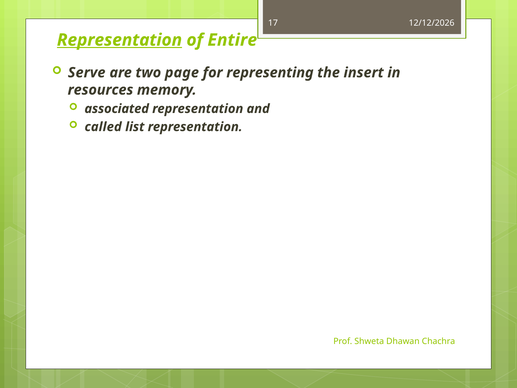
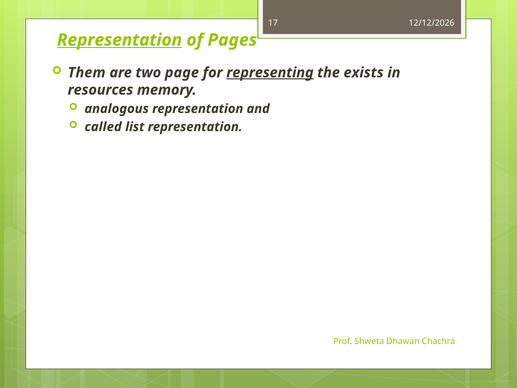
Entire: Entire -> Pages
Serve: Serve -> Them
representing underline: none -> present
insert: insert -> exists
associated: associated -> analogous
